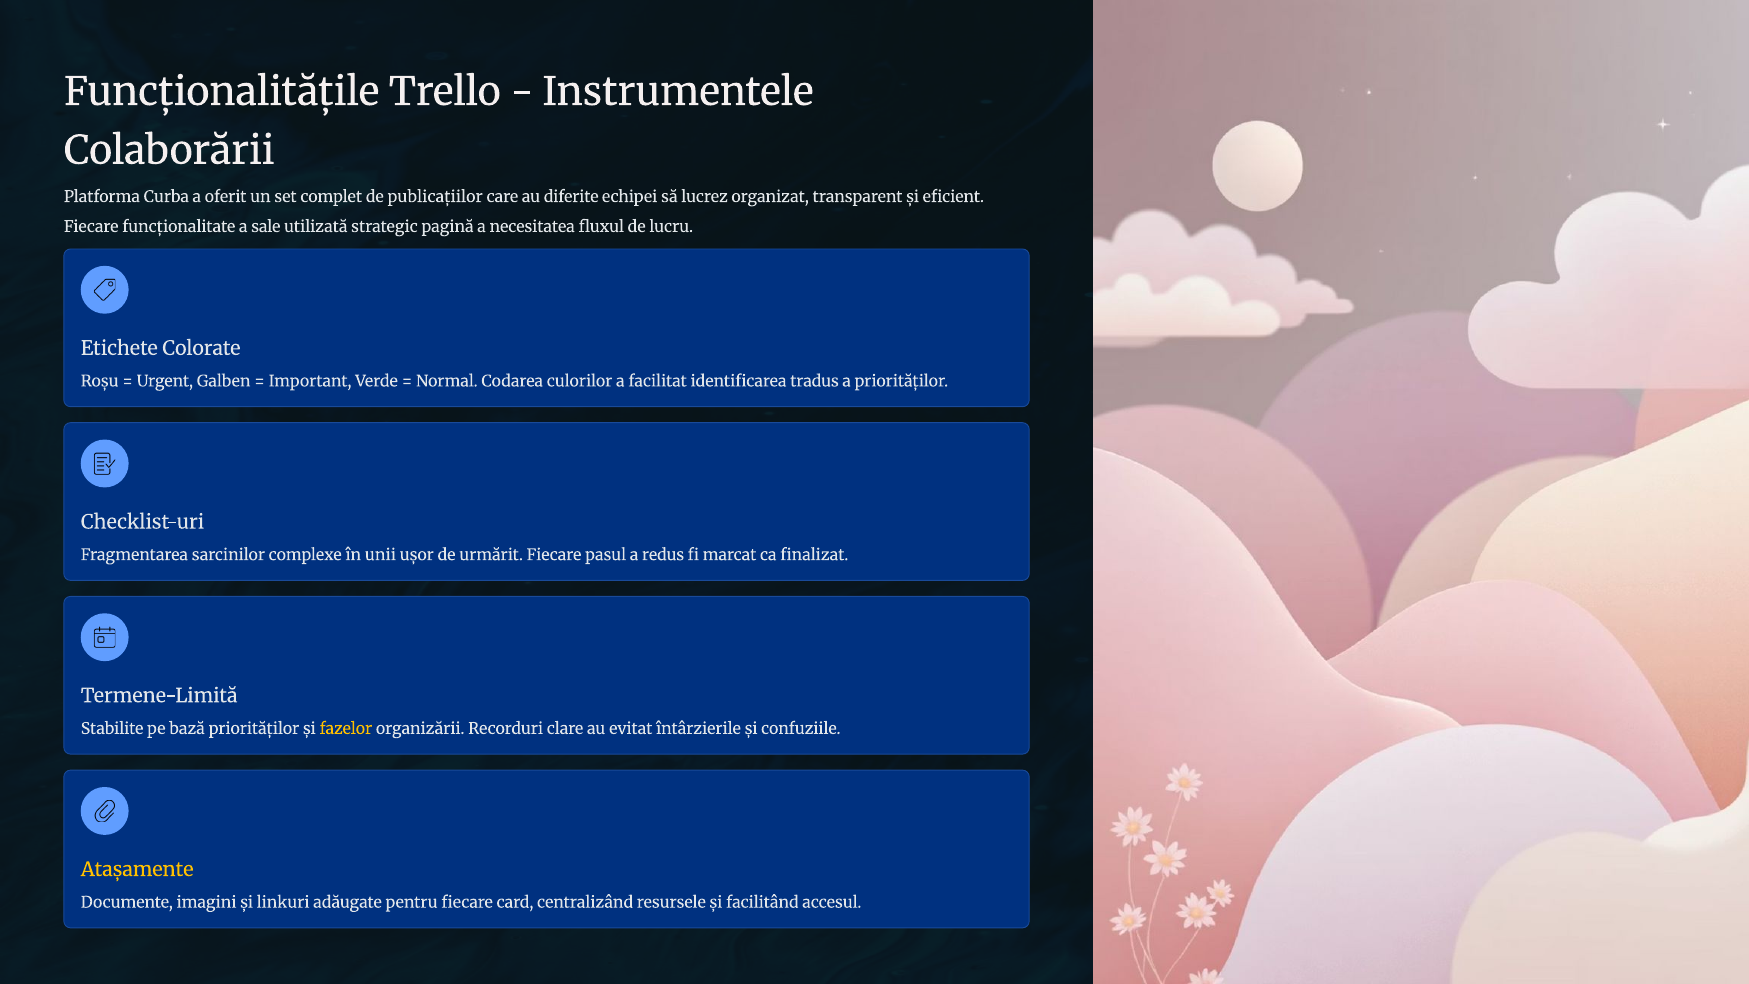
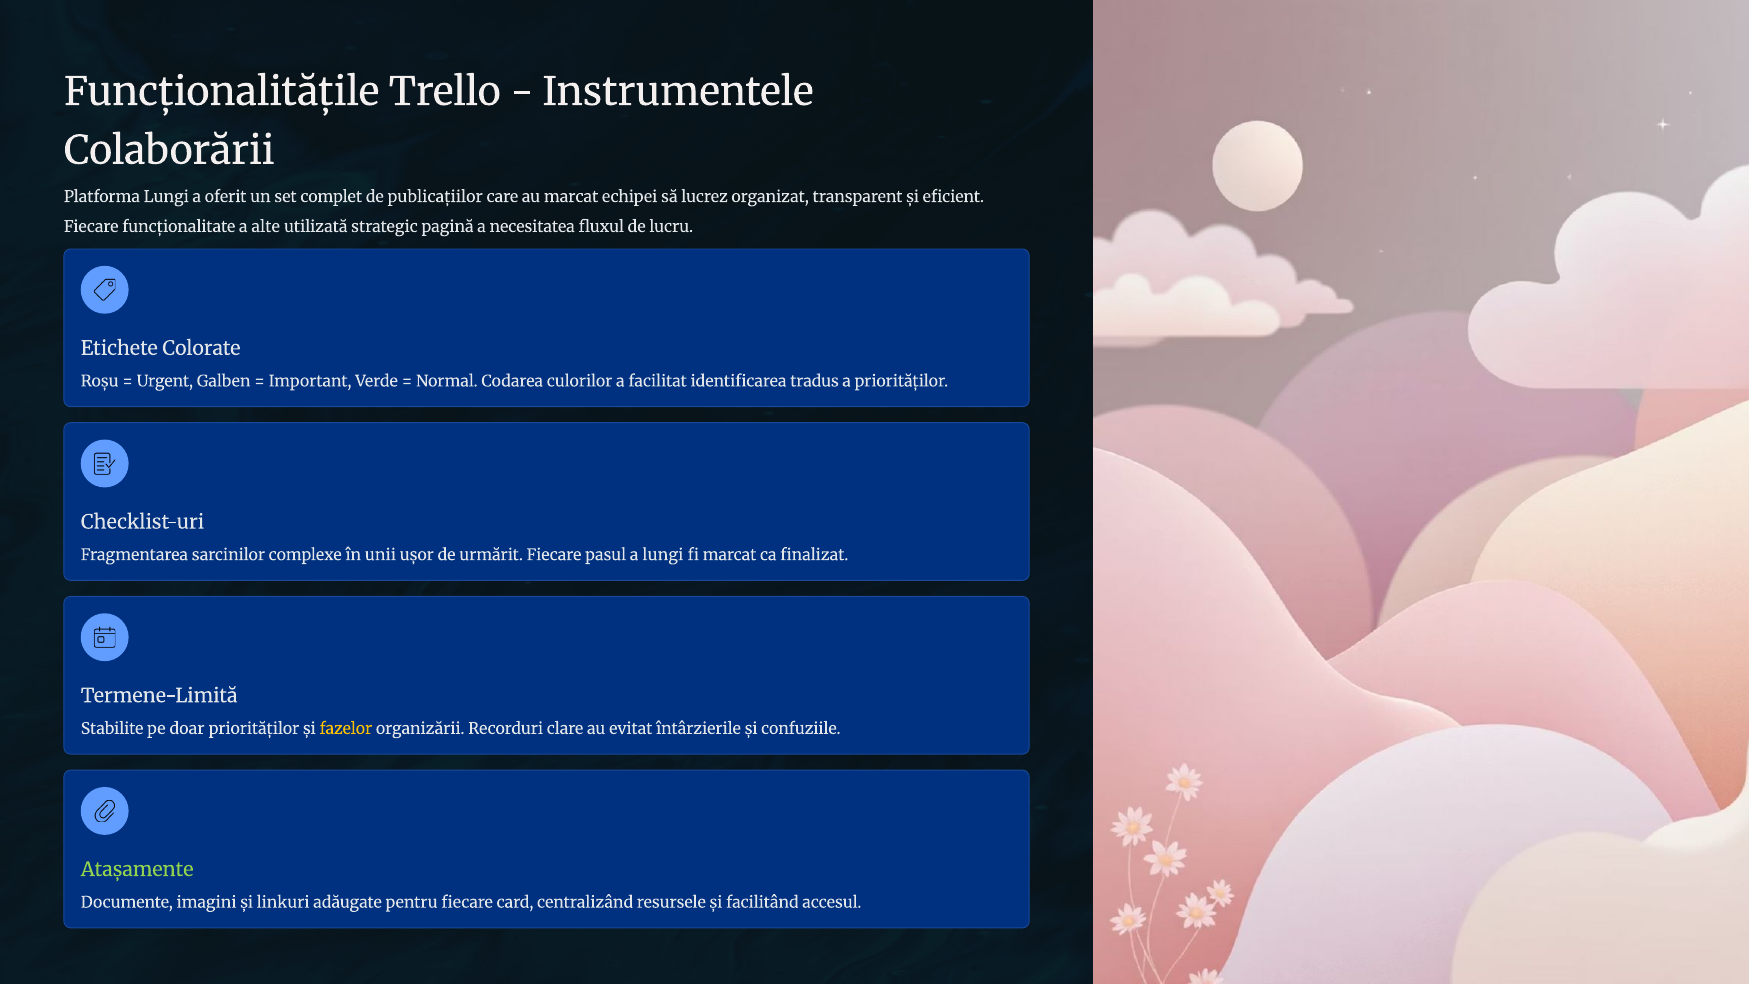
Platforma Curba: Curba -> Lungi
au diferite: diferite -> marcat
sale: sale -> alte
a redus: redus -> lungi
bază: bază -> doar
Atașamente colour: yellow -> light green
